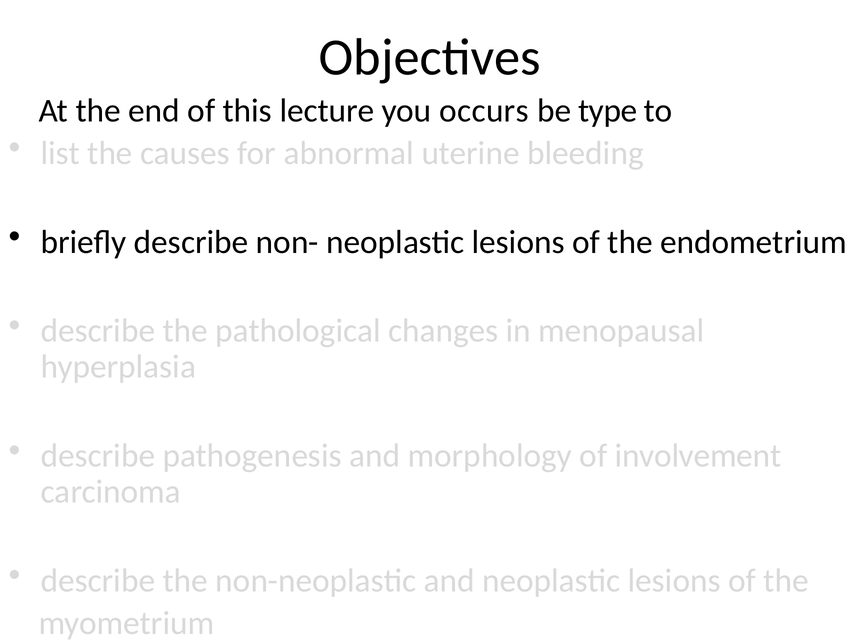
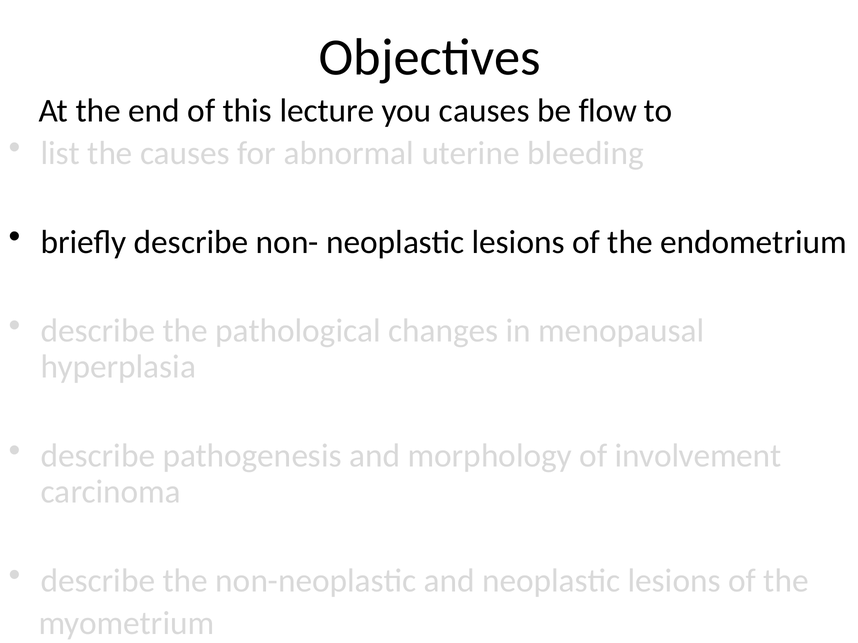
you occurs: occurs -> causes
type: type -> flow
